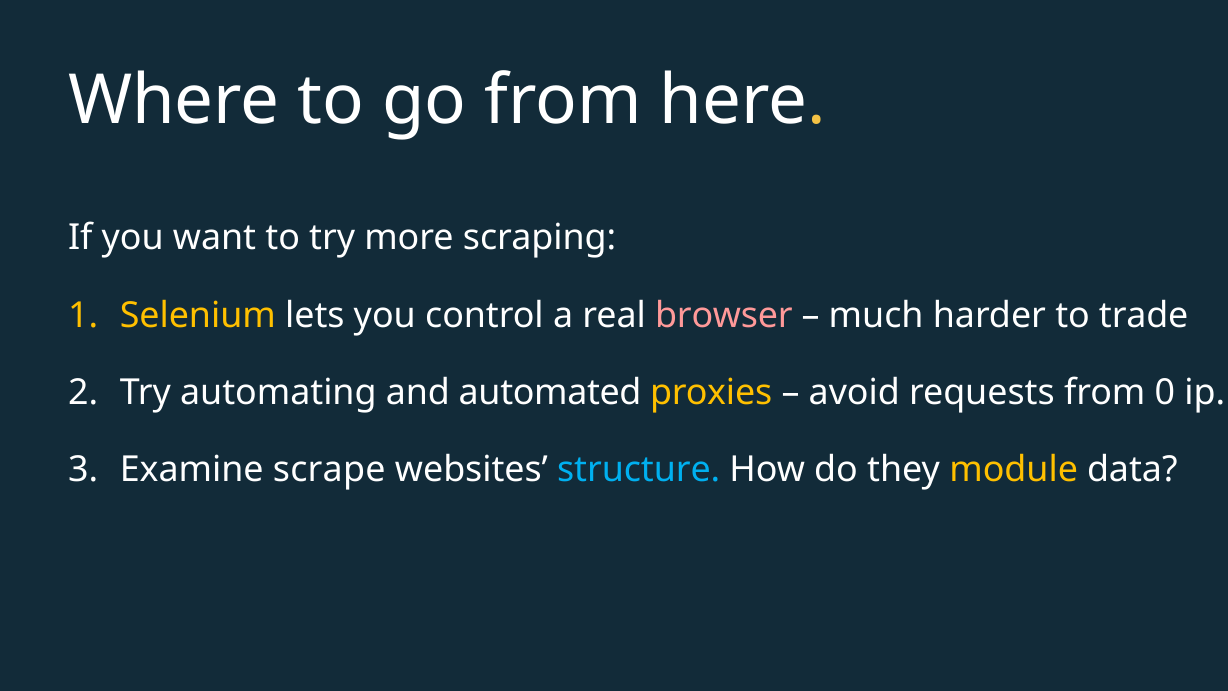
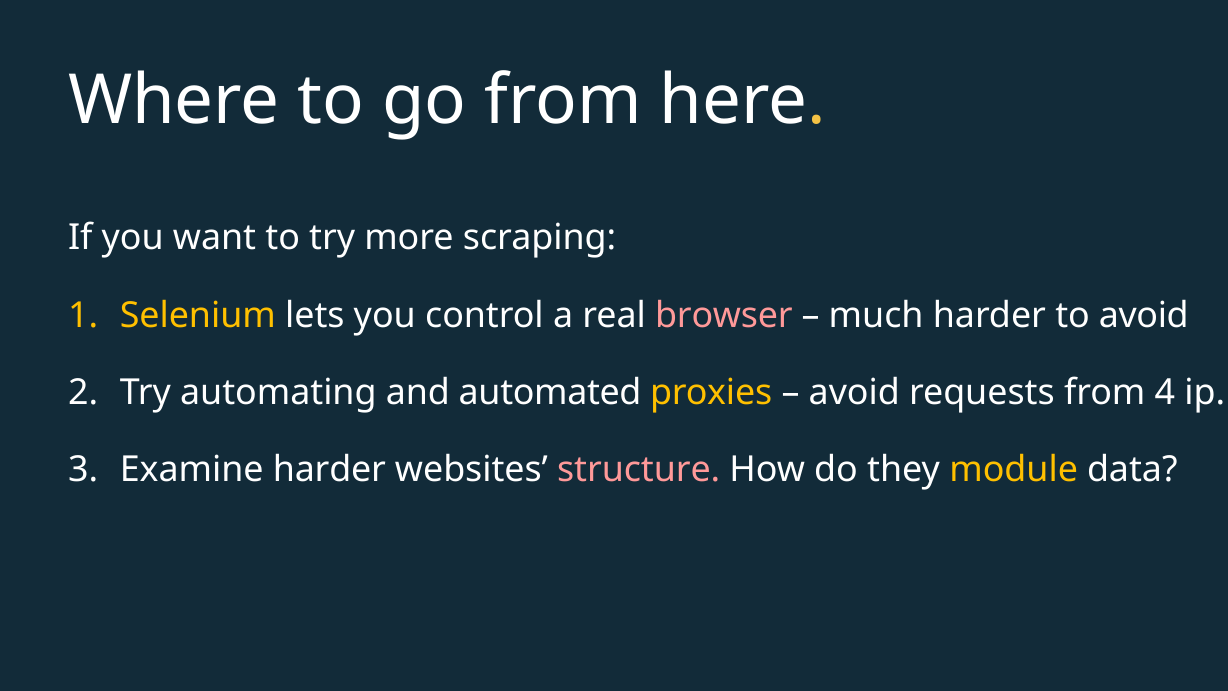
to trade: trade -> avoid
0: 0 -> 4
Examine scrape: scrape -> harder
structure colour: light blue -> pink
